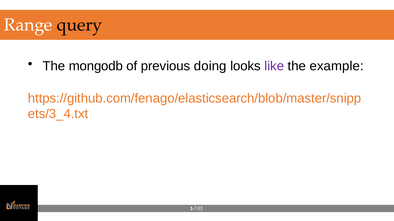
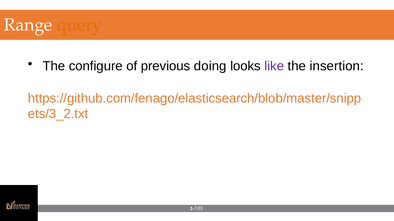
query colour: black -> orange
mongodb: mongodb -> configure
example: example -> insertion
ets/3_4.txt: ets/3_4.txt -> ets/3_2.txt
